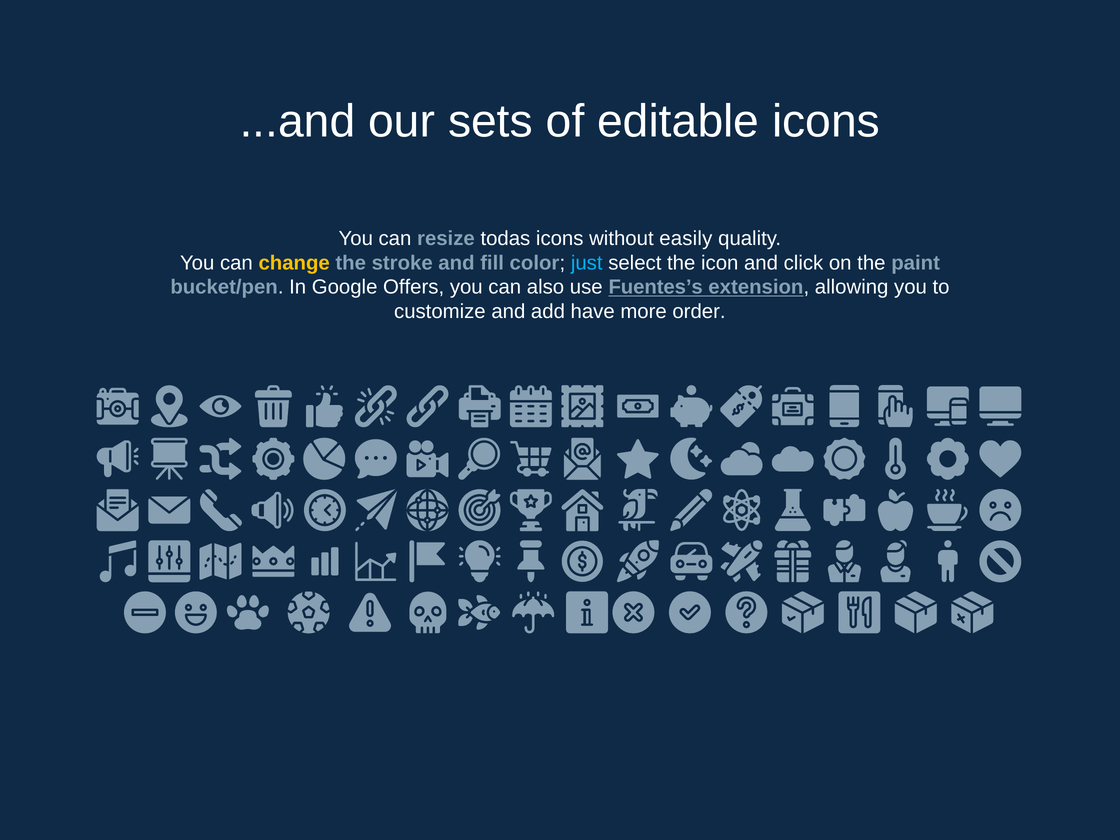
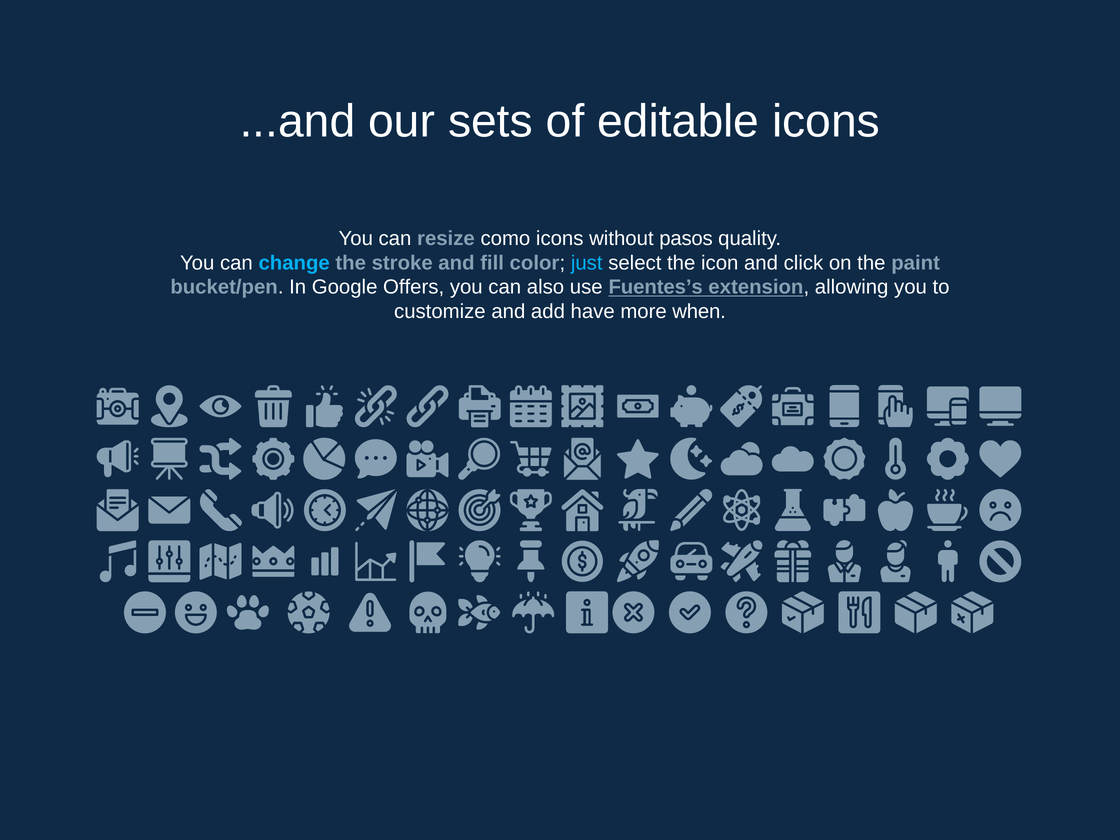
todas: todas -> como
easily: easily -> pasos
change colour: yellow -> light blue
order: order -> when
